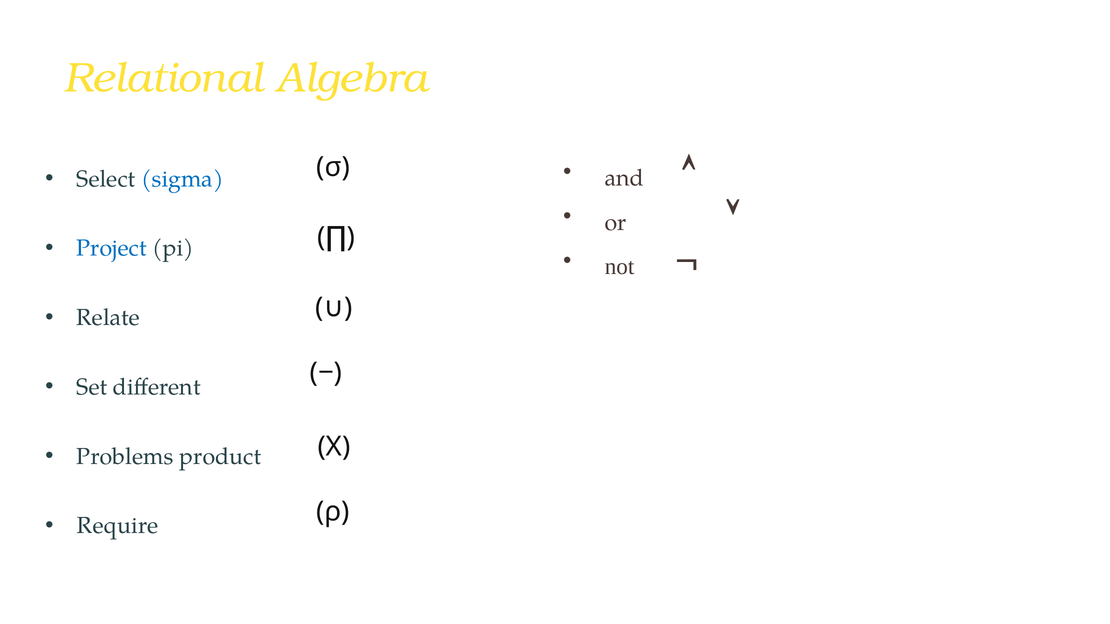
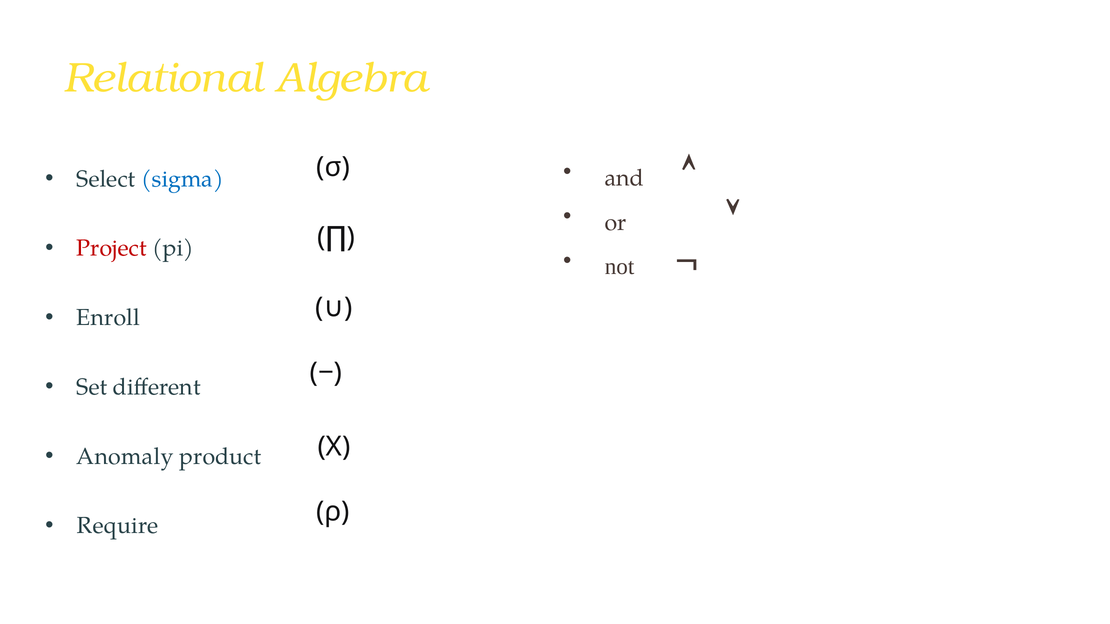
Project colour: blue -> red
Relate: Relate -> Enroll
Problems: Problems -> Anomaly
